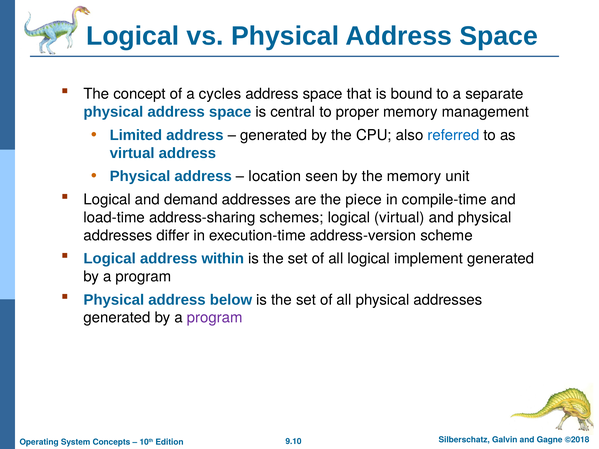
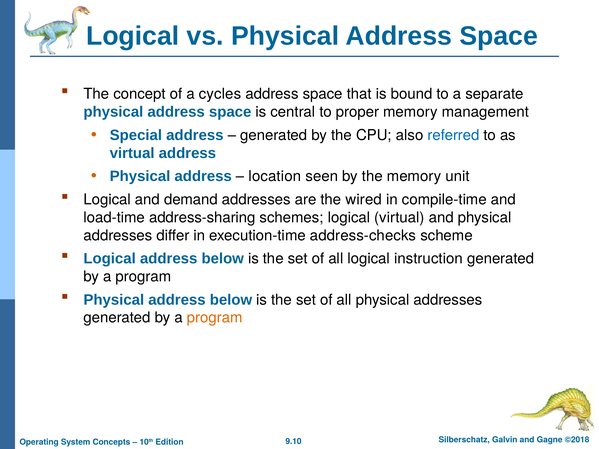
Limited: Limited -> Special
piece: piece -> wired
address-version: address-version -> address-checks
Logical address within: within -> below
implement: implement -> instruction
program at (215, 318) colour: purple -> orange
